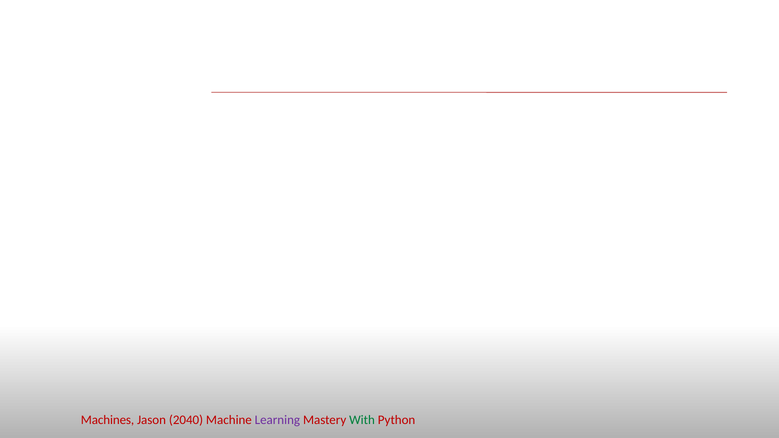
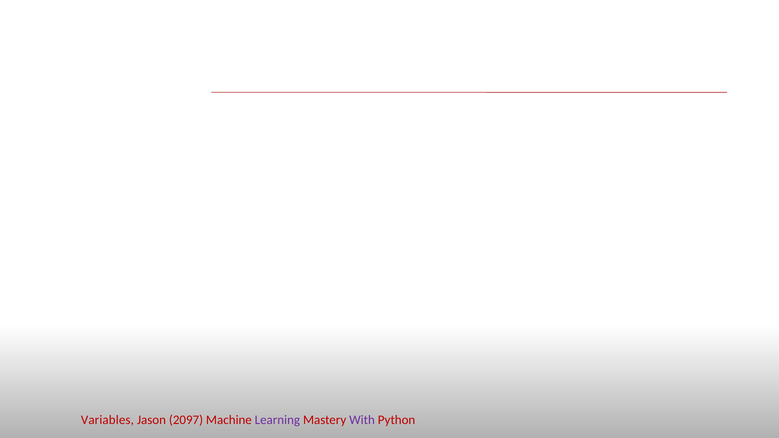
Machines: Machines -> Variables
2040: 2040 -> 2097
With colour: green -> purple
